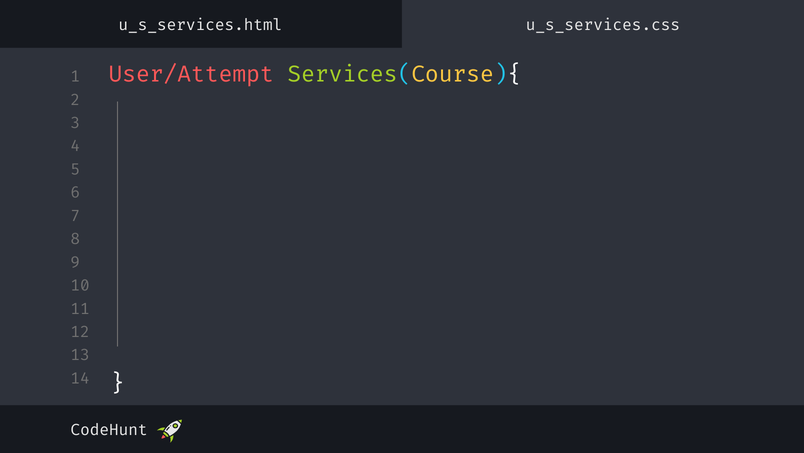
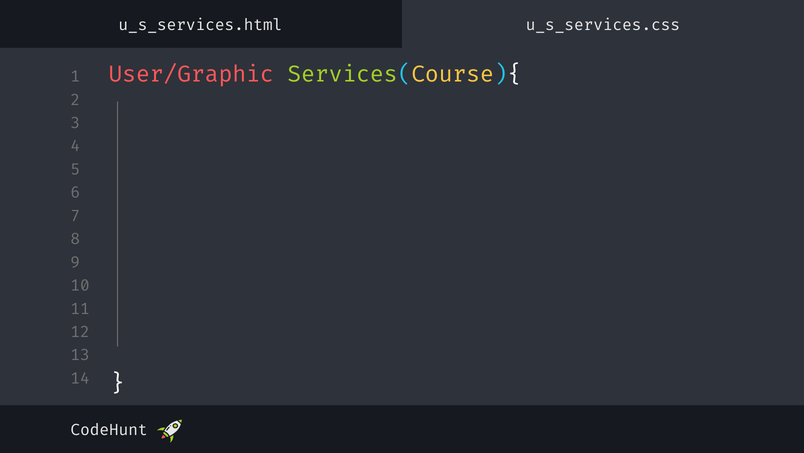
User/Attempt: User/Attempt -> User/Graphic
